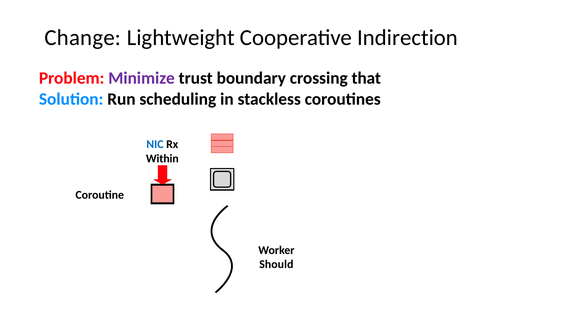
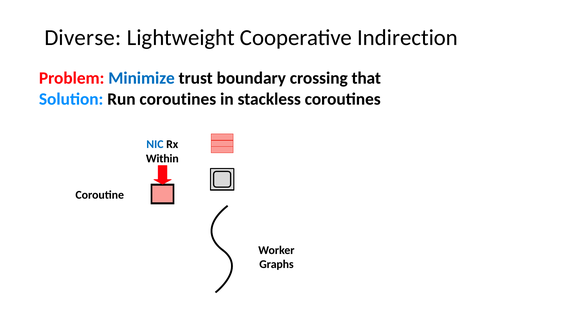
Change: Change -> Diverse
Minimize colour: purple -> blue
Run scheduling: scheduling -> coroutines
Should: Should -> Graphs
